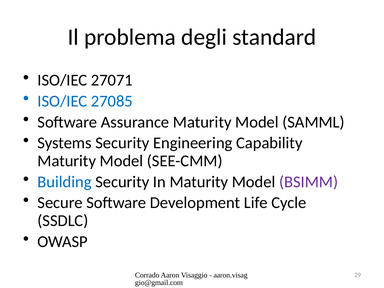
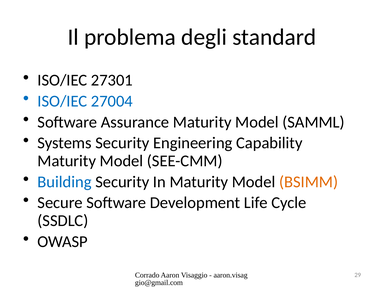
27071: 27071 -> 27301
27085: 27085 -> 27004
BSIMM colour: purple -> orange
